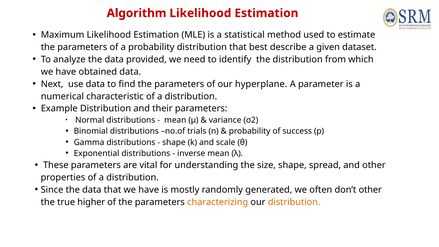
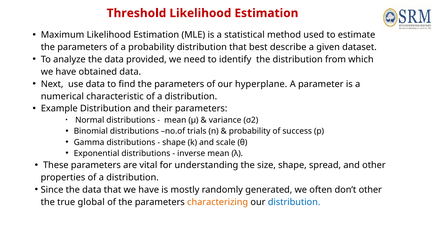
Algorithm: Algorithm -> Threshold
higher: higher -> global
distribution at (294, 202) colour: orange -> blue
